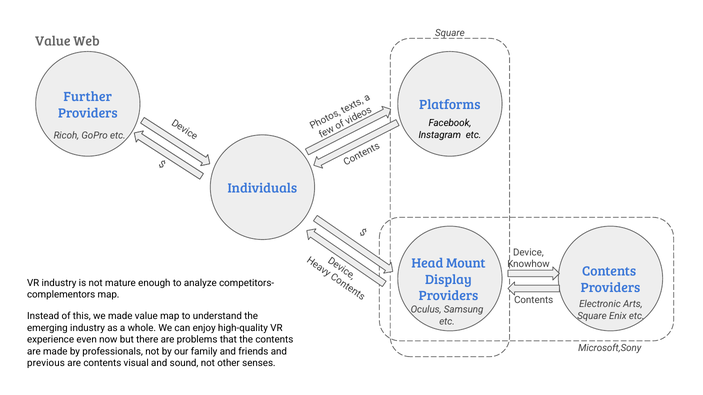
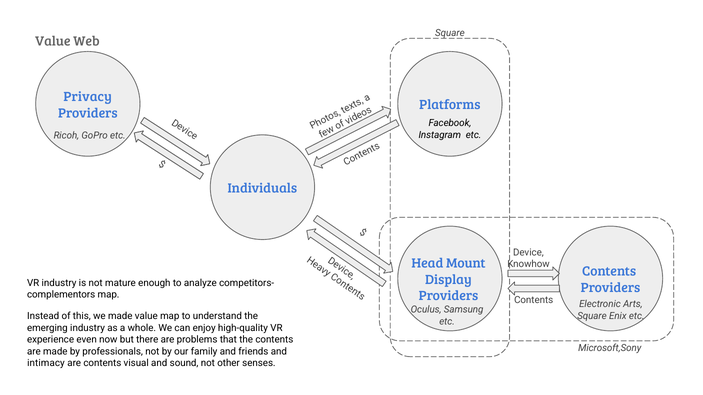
Further: Further -> Privacy
previous: previous -> intimacy
